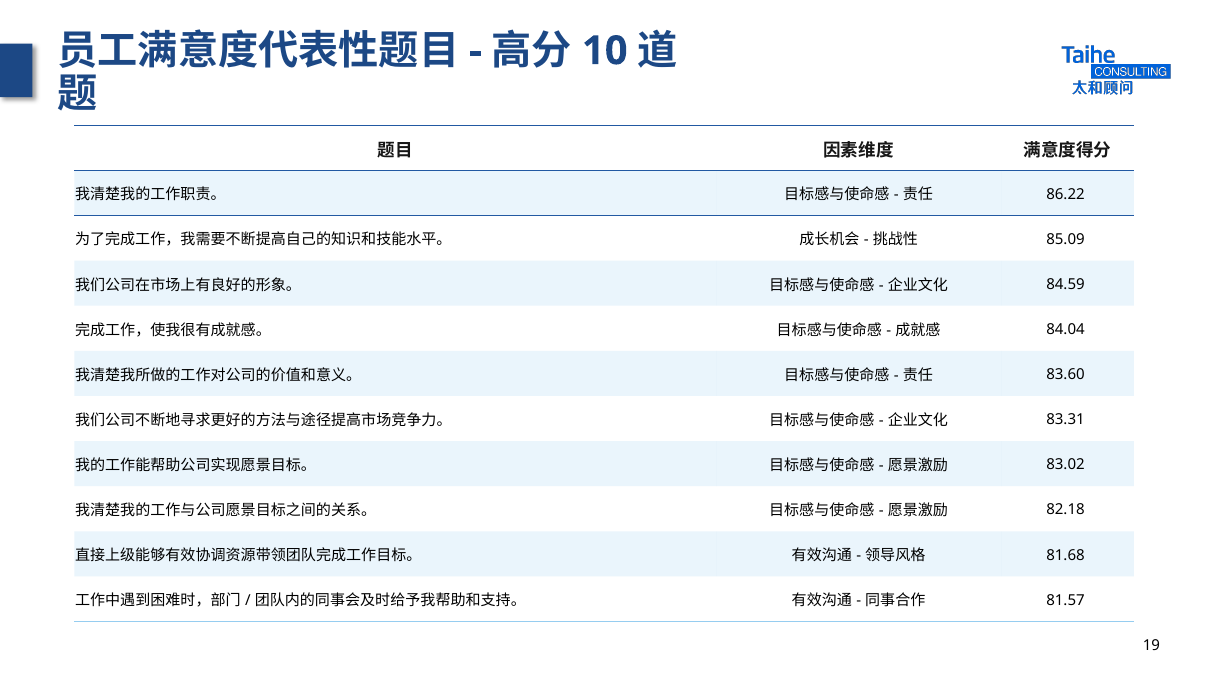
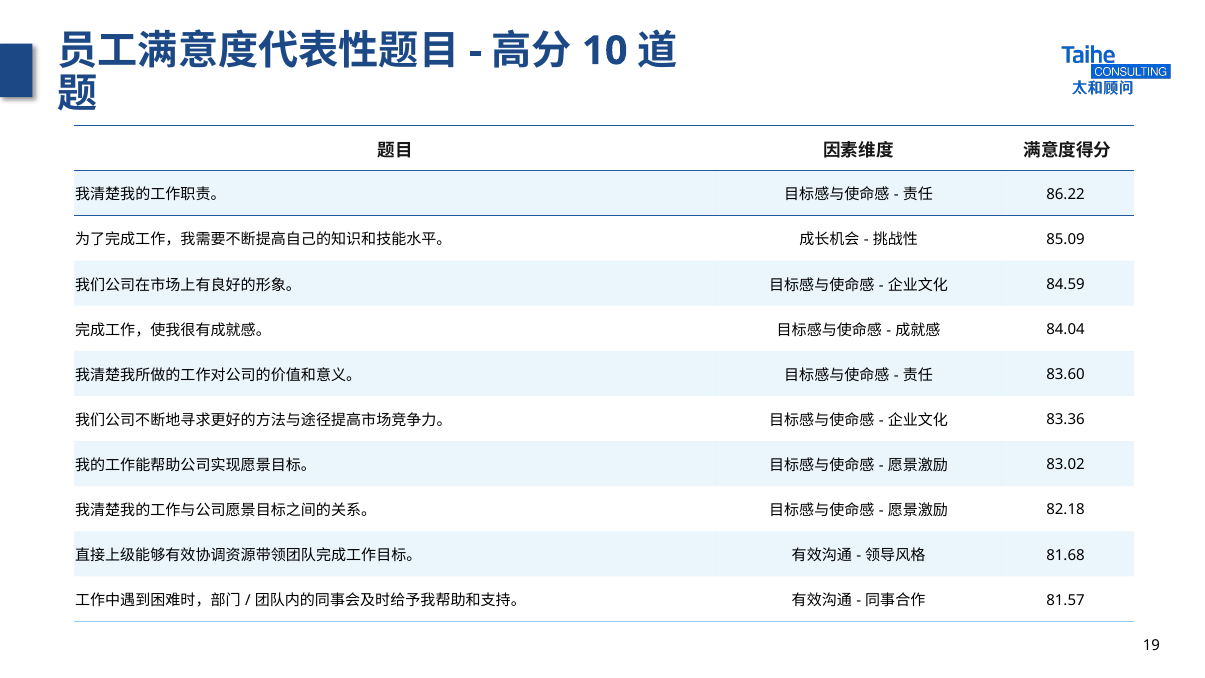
83.31: 83.31 -> 83.36
